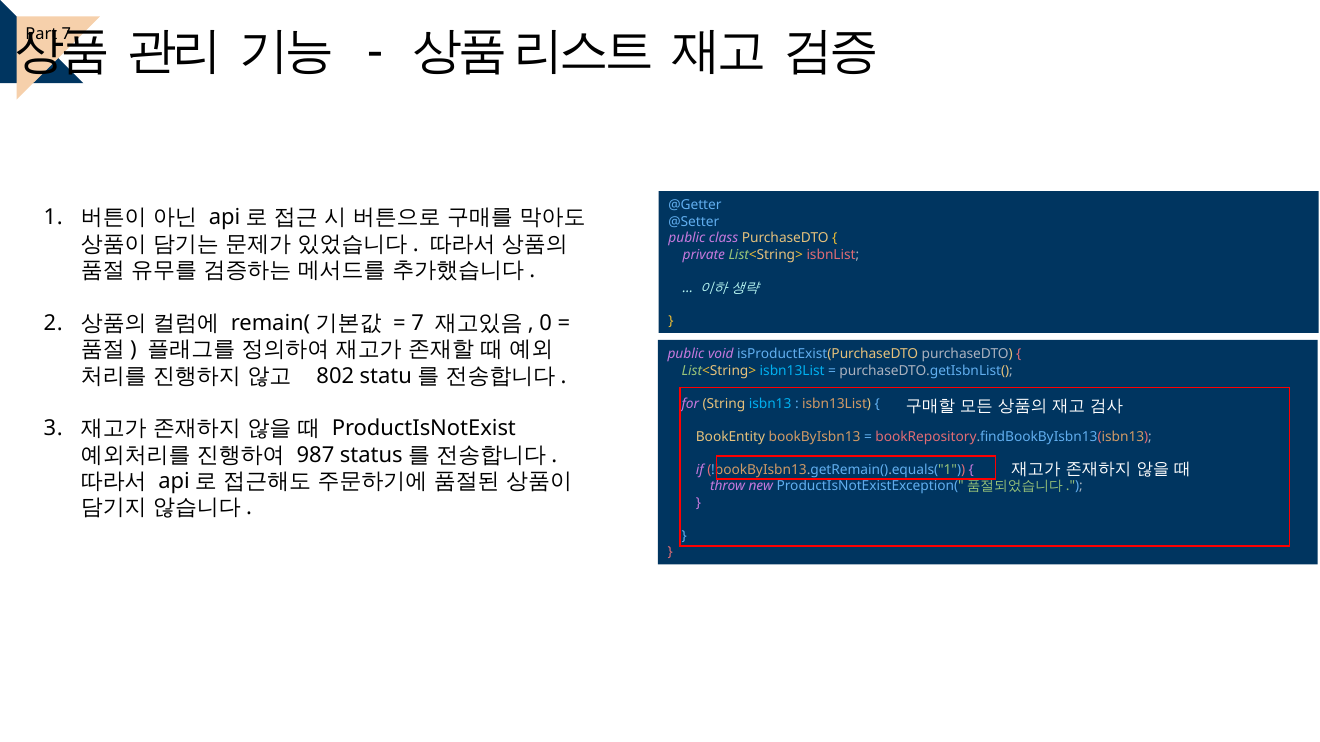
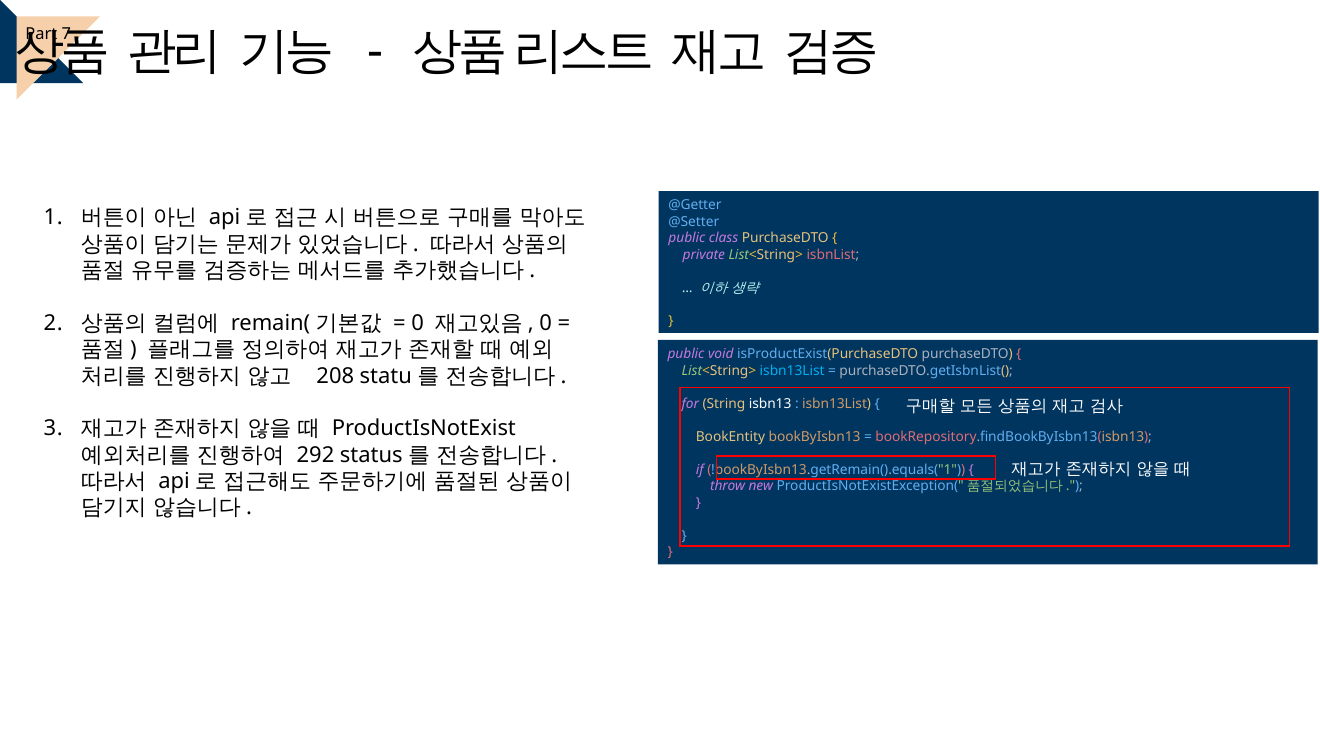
7 at (418, 323): 7 -> 0
802: 802 -> 208
isbn13 colour: light blue -> white
987: 987 -> 292
